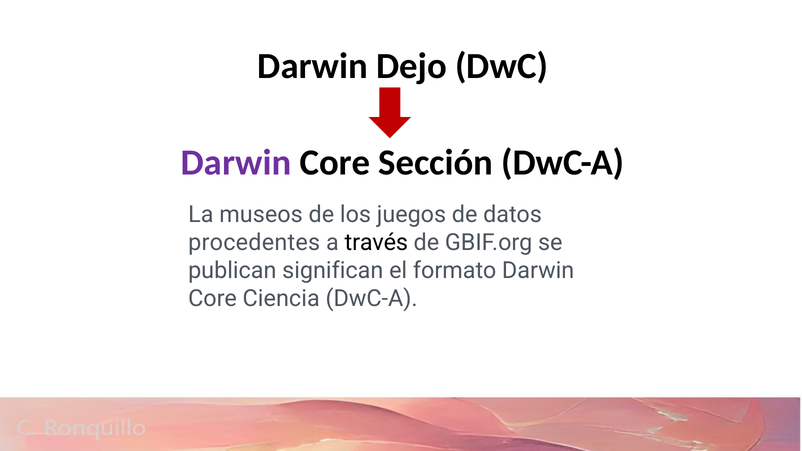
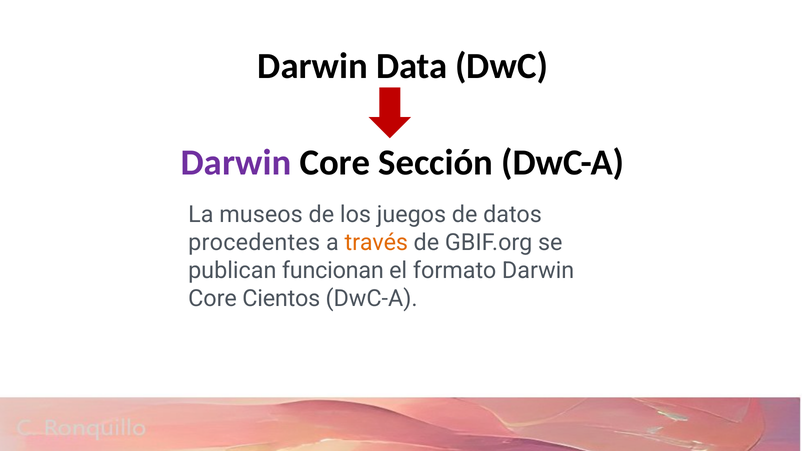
Dejo: Dejo -> Data
través colour: black -> orange
significan: significan -> funcionan
Ciencia: Ciencia -> Cientos
